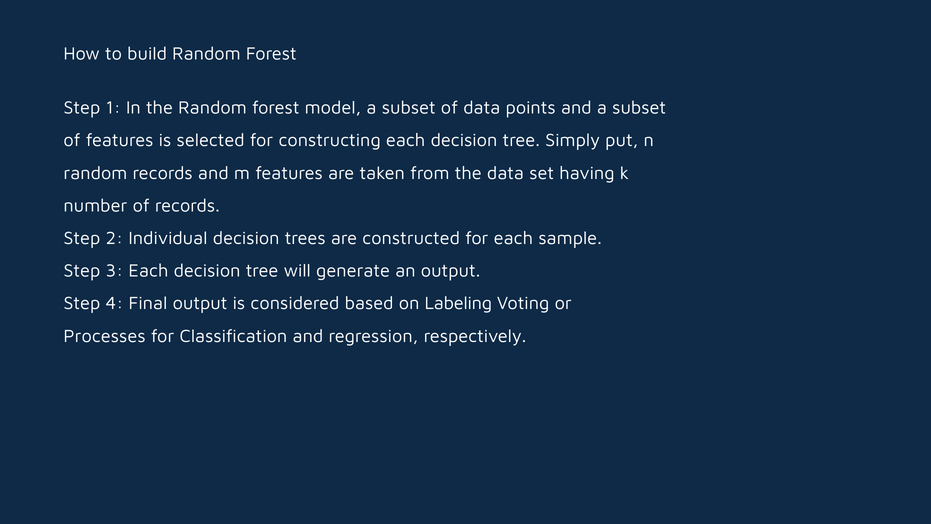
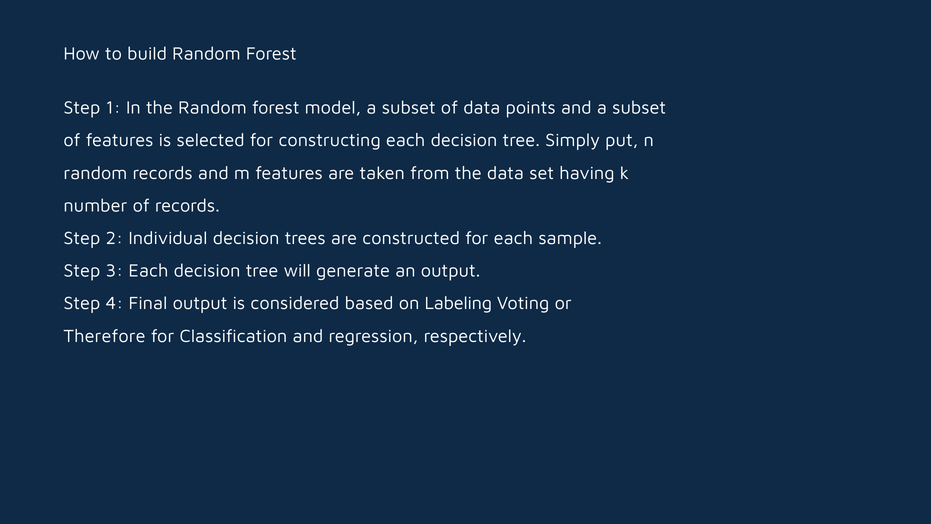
Processes: Processes -> Therefore
